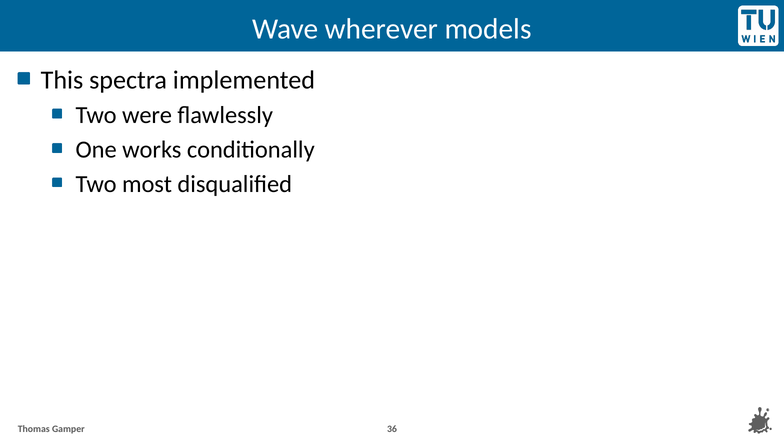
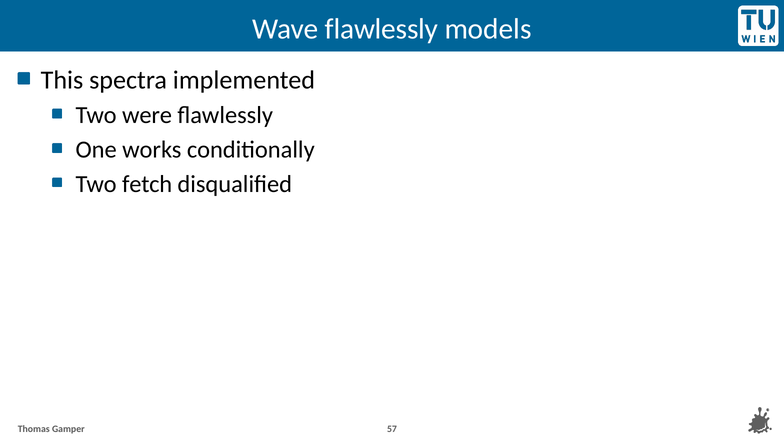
Wave wherever: wherever -> flawlessly
most: most -> fetch
36: 36 -> 57
